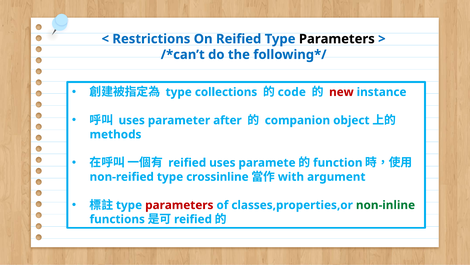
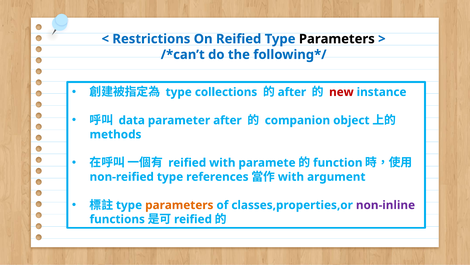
code at (292, 92): code -> after
uses at (132, 120): uses -> data
reified uses: uses -> with
crossinline: crossinline -> references
parameters at (179, 205) colour: red -> orange
non-inline colour: green -> purple
